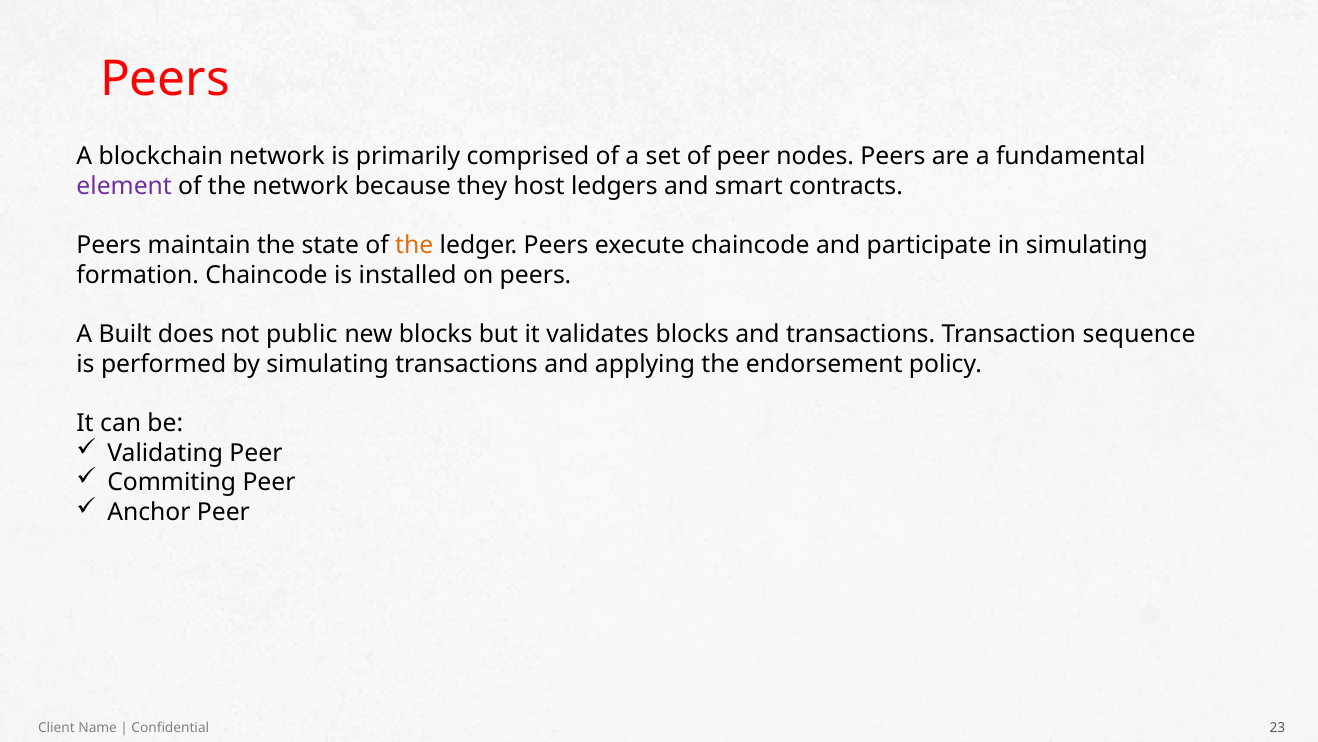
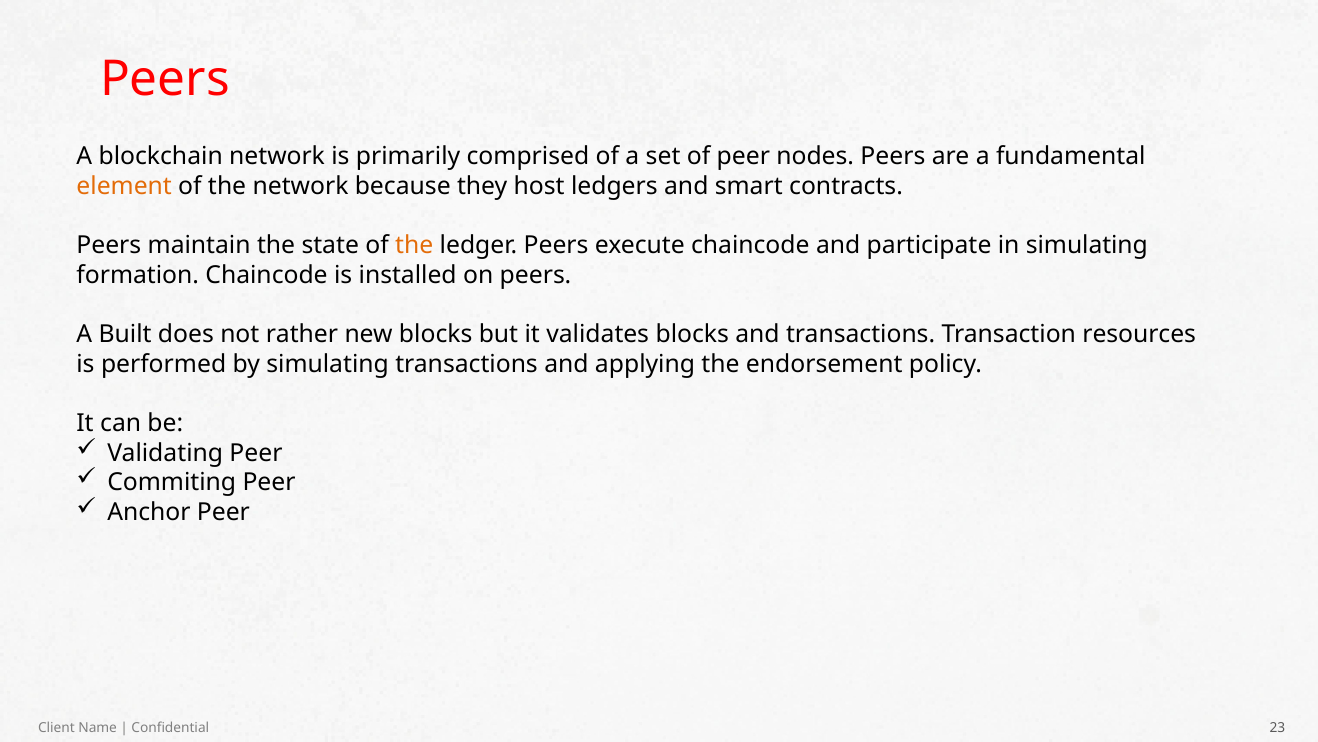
element colour: purple -> orange
public: public -> rather
sequence: sequence -> resources
